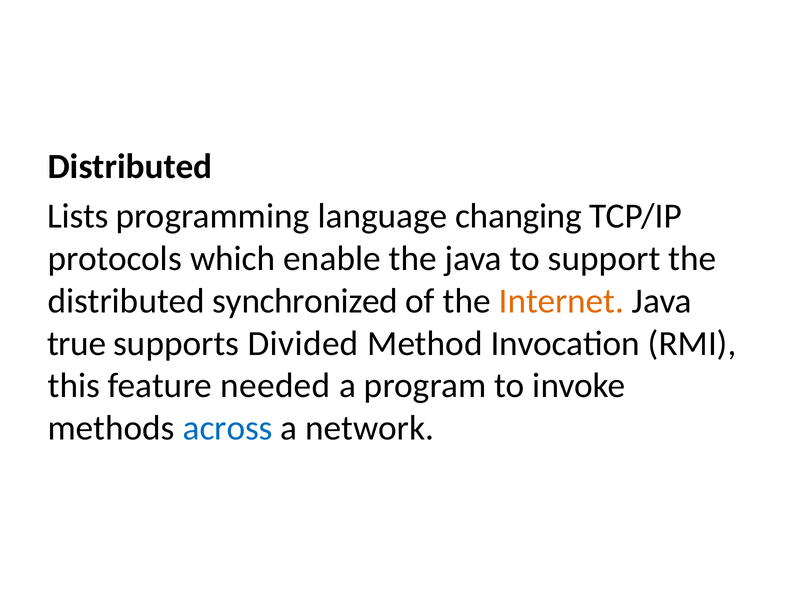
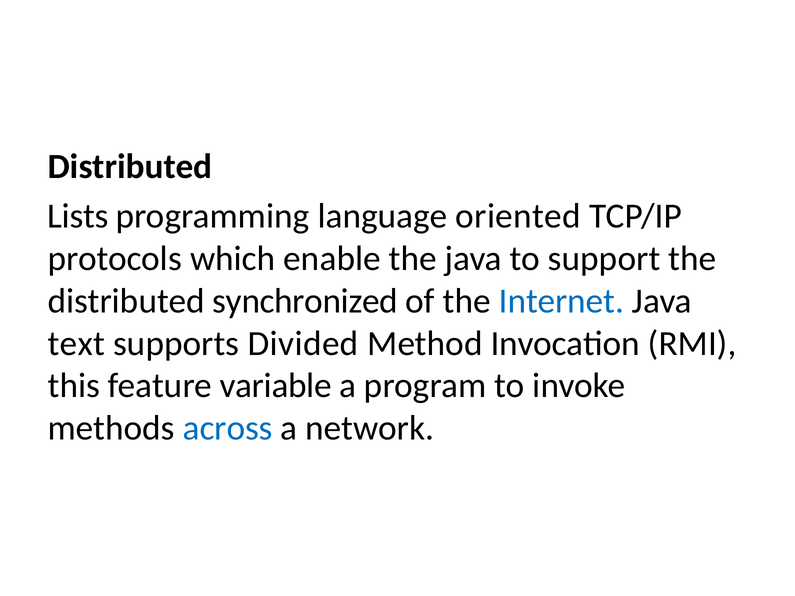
changing: changing -> oriented
Internet colour: orange -> blue
true: true -> text
needed: needed -> variable
